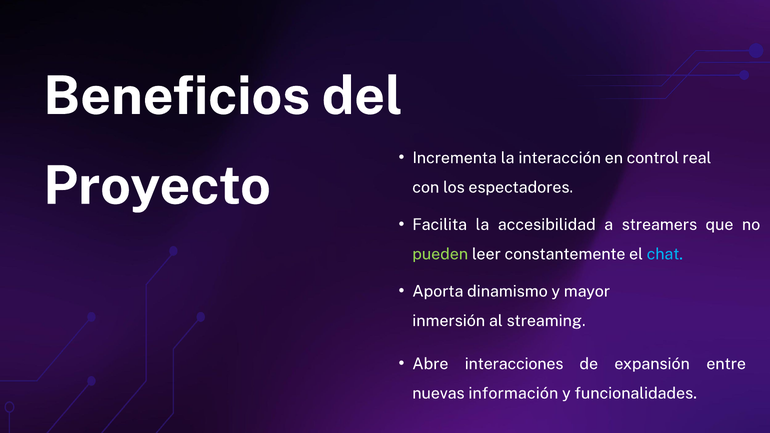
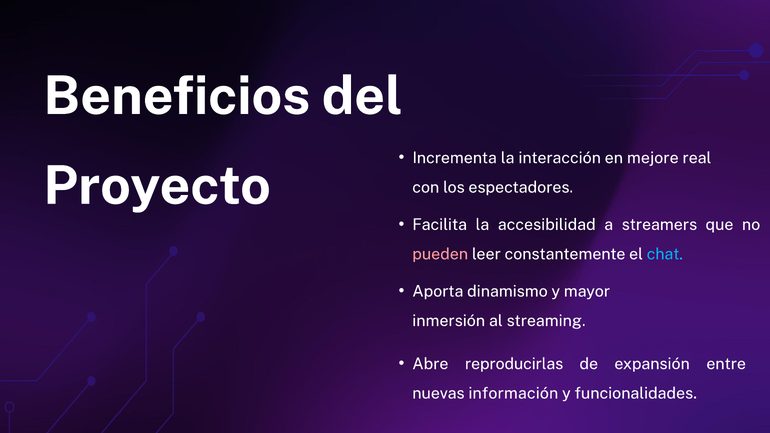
control: control -> mejore
pueden colour: light green -> pink
interacciones: interacciones -> reproducirlas
